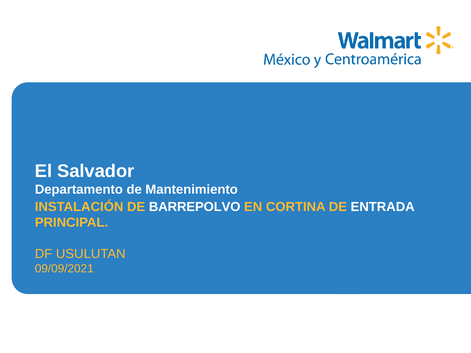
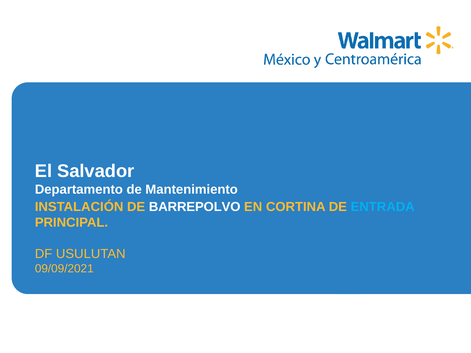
ENTRADA colour: white -> light blue
